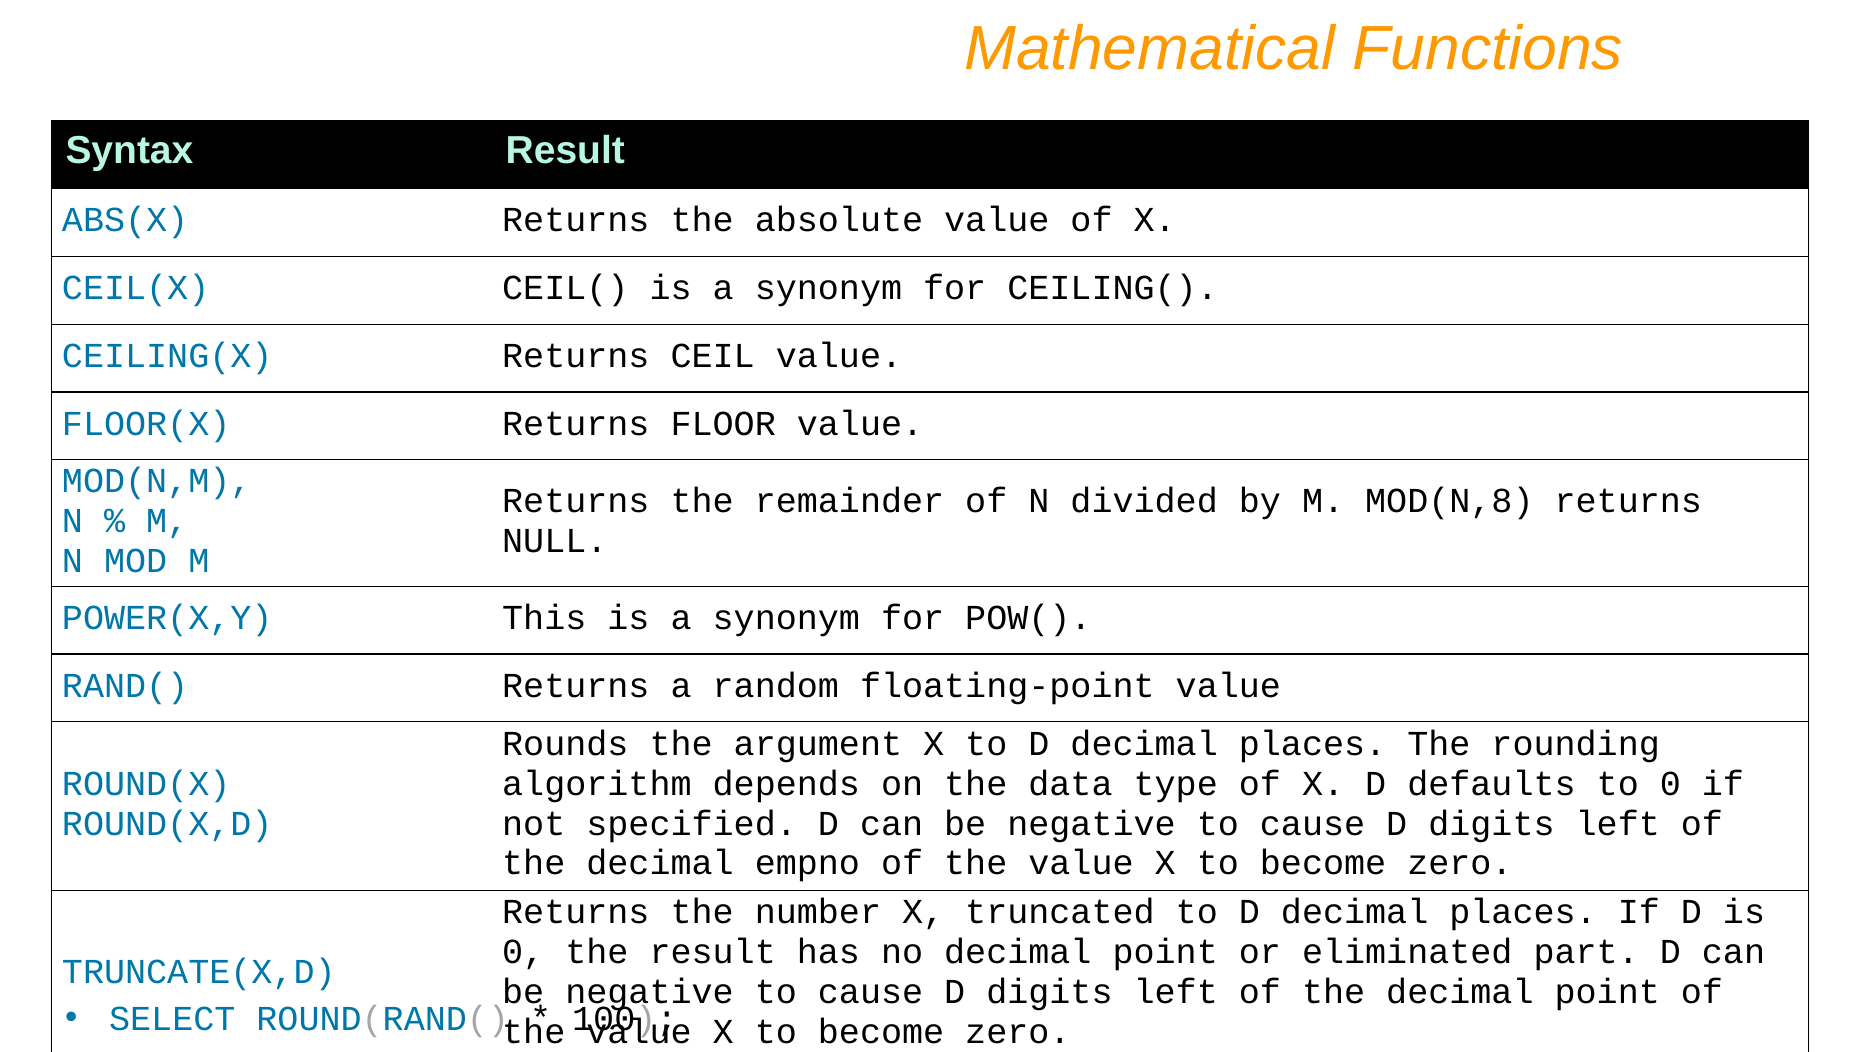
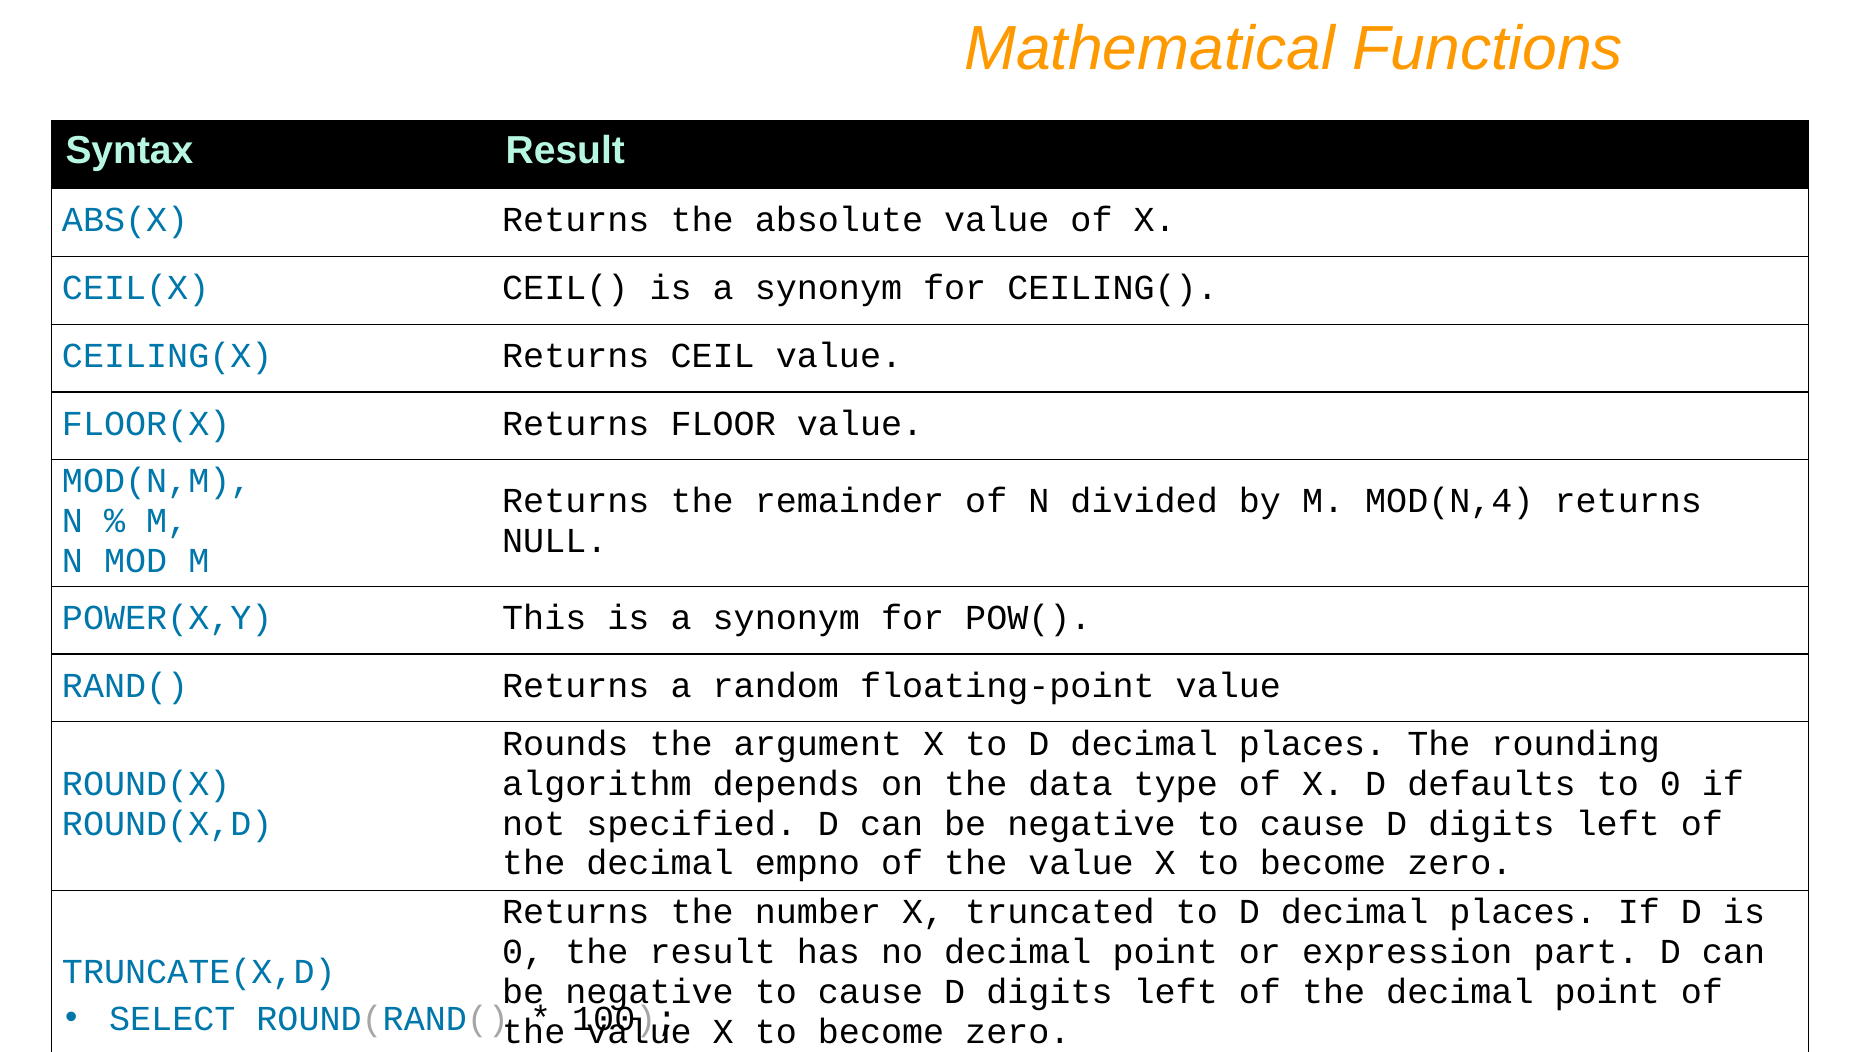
MOD(N,8: MOD(N,8 -> MOD(N,4
eliminated: eliminated -> expression
